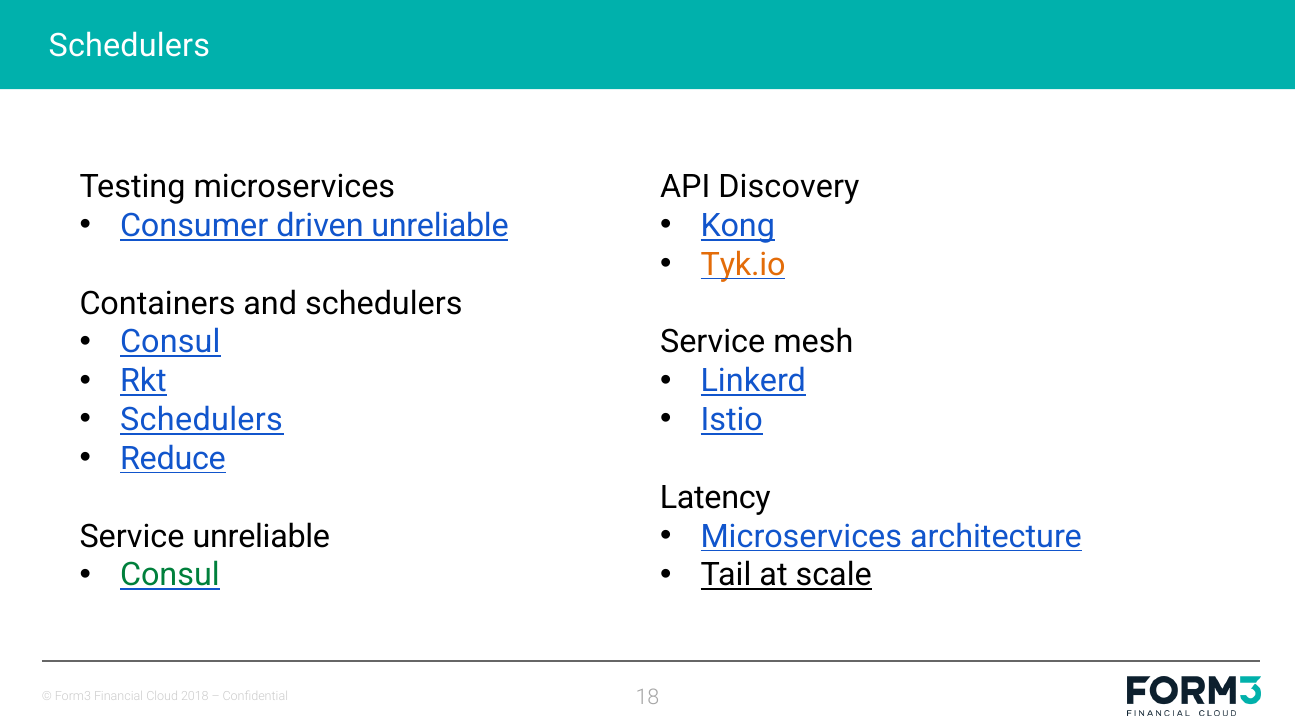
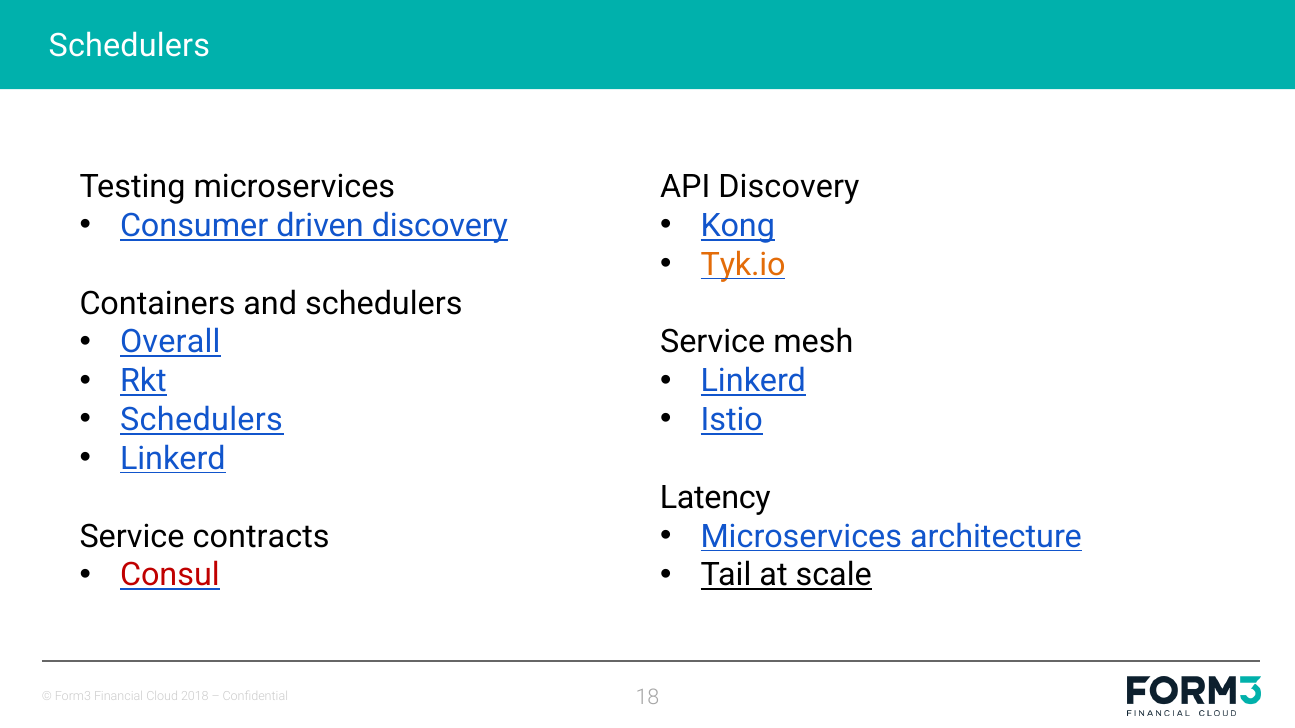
driven unreliable: unreliable -> discovery
Consul at (170, 342): Consul -> Overall
Reduce at (173, 459): Reduce -> Linkerd
Service unreliable: unreliable -> contracts
Consul at (170, 576) colour: green -> red
